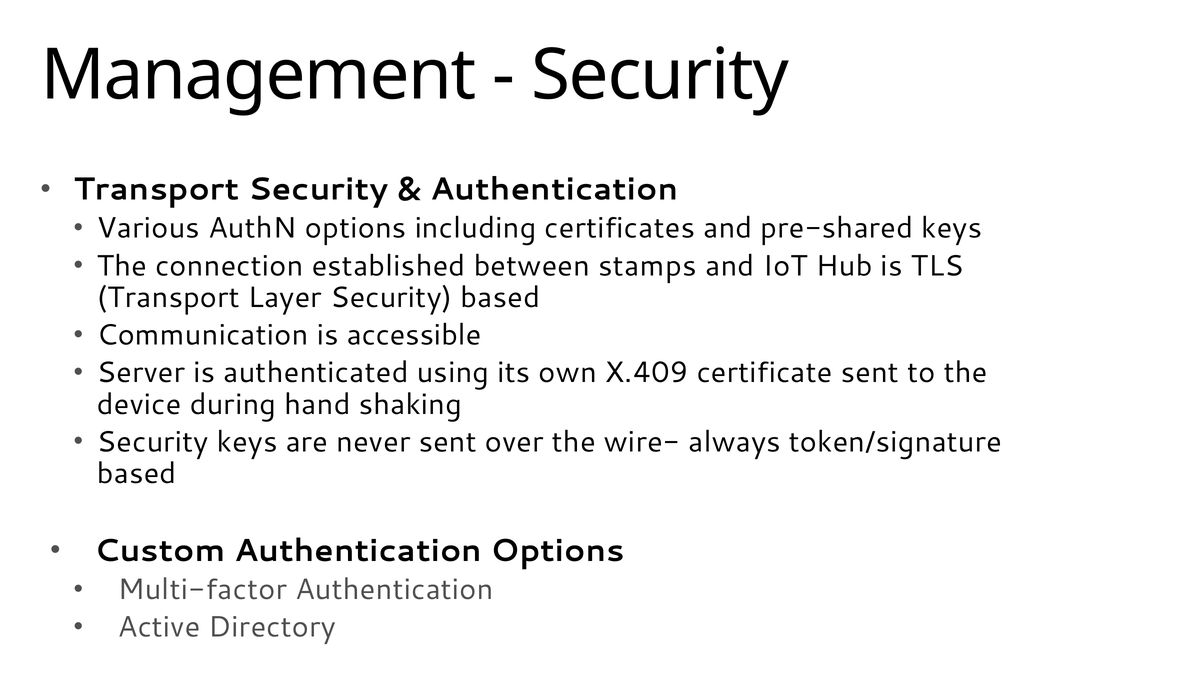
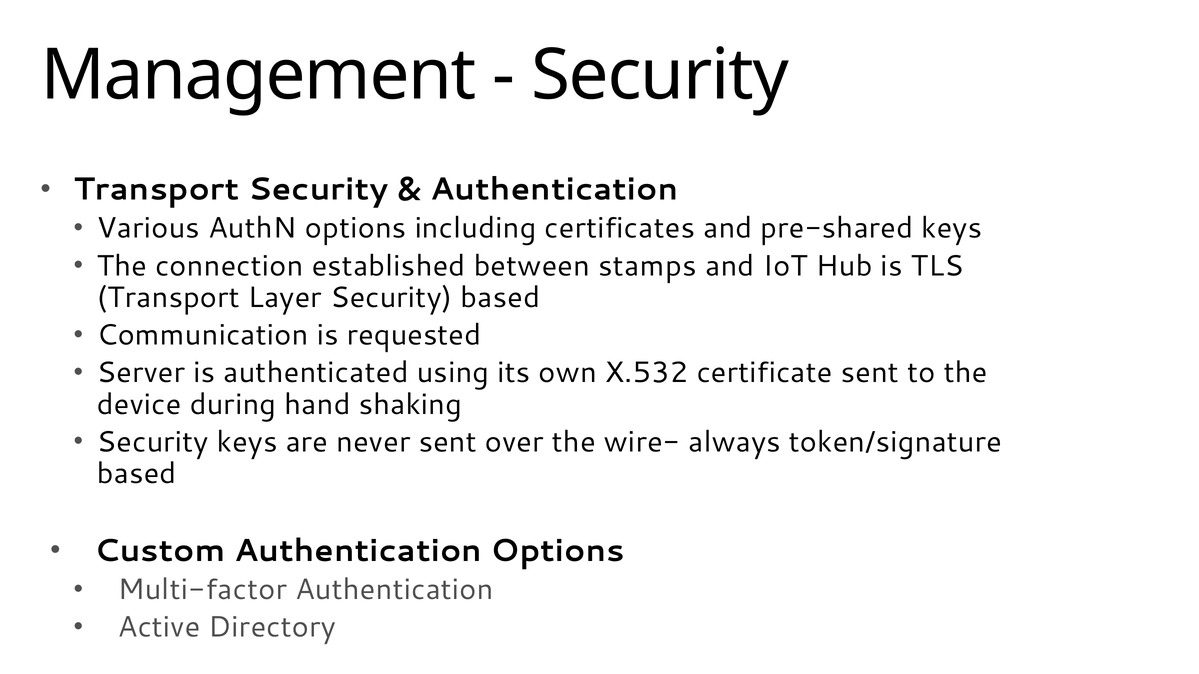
accessible: accessible -> requested
X.409: X.409 -> X.532
